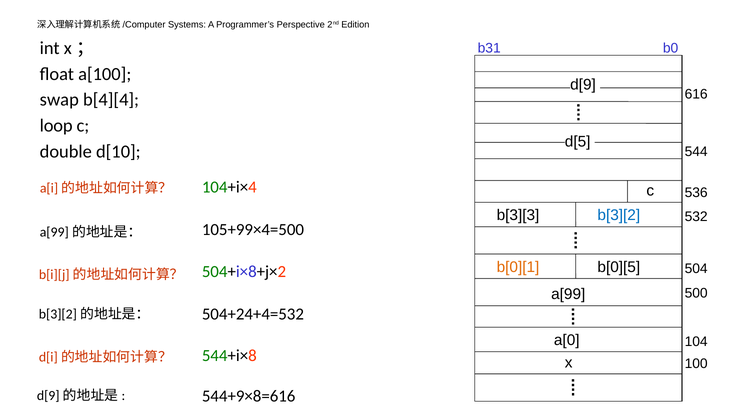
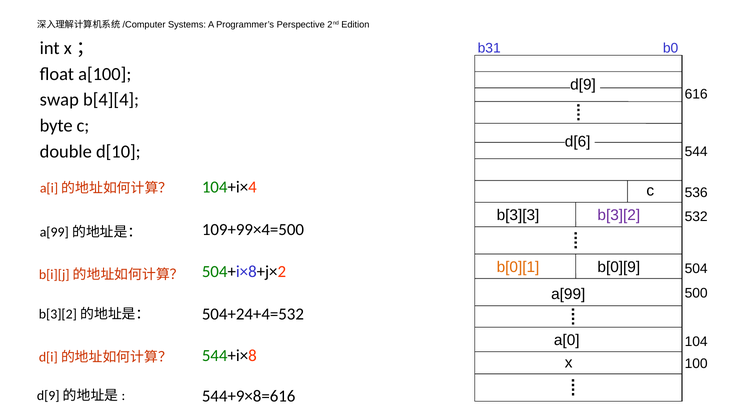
loop: loop -> byte
d[5: d[5 -> d[6
b[3][2 colour: blue -> purple
105+99×4=500: 105+99×4=500 -> 109+99×4=500
b[0][5: b[0][5 -> b[0][9
